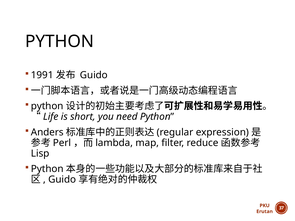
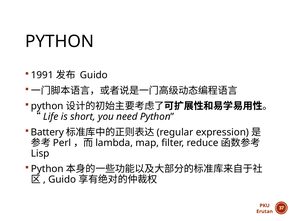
Anders: Anders -> Battery
